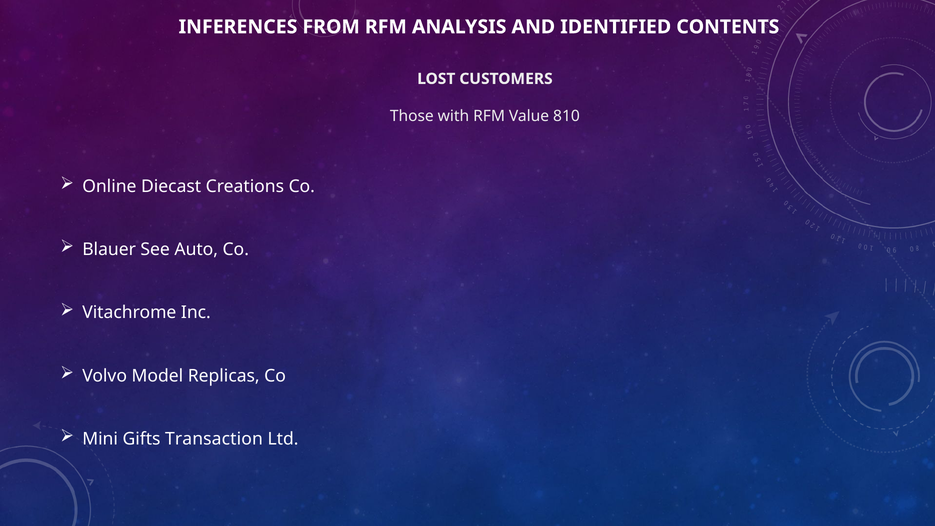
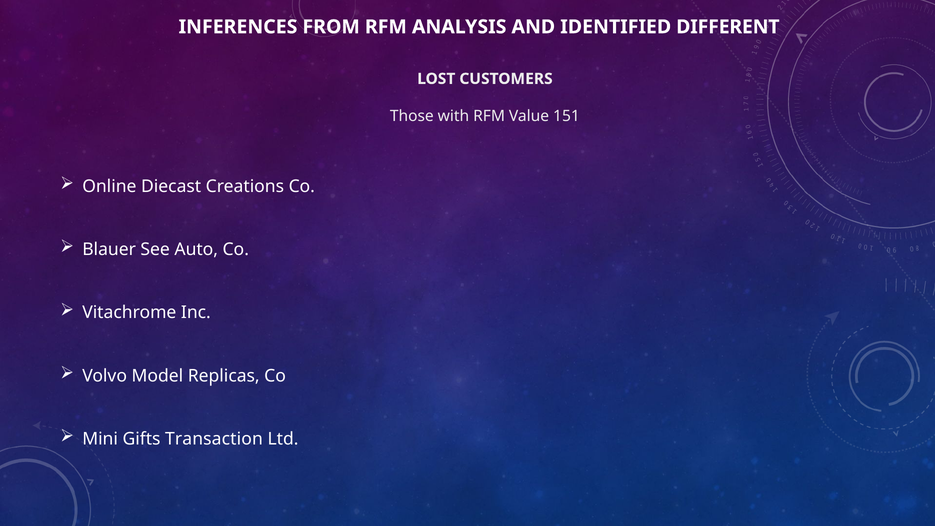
CONTENTS: CONTENTS -> DIFFERENT
810: 810 -> 151
